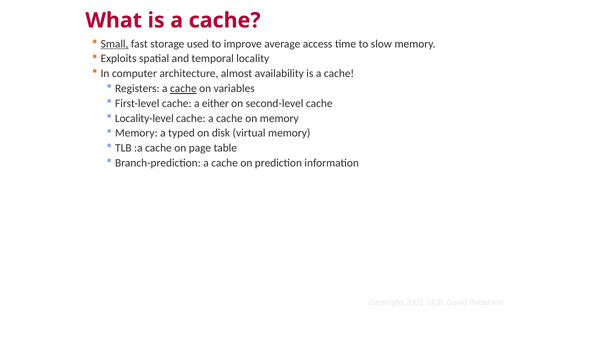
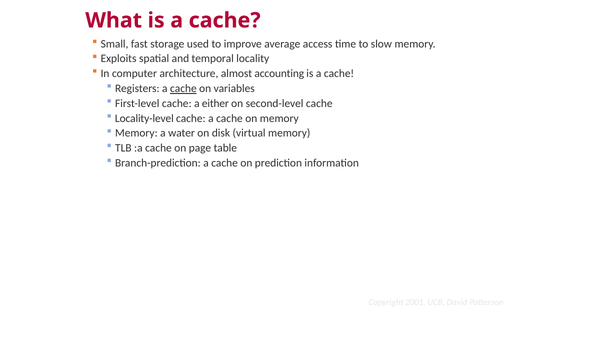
Small underline: present -> none
availability: availability -> accounting
typed: typed -> water
